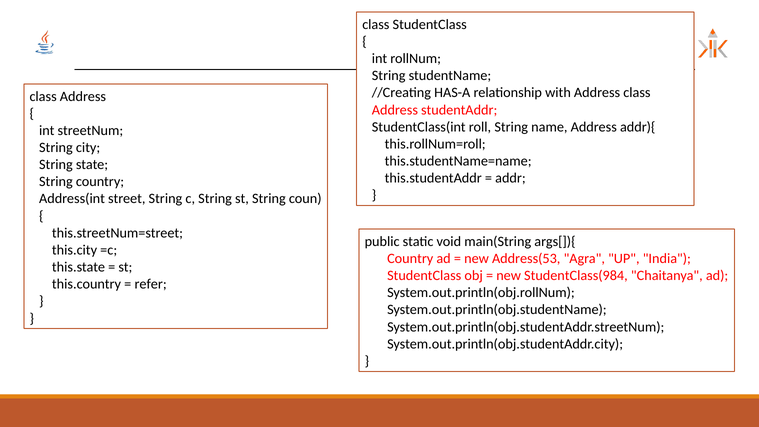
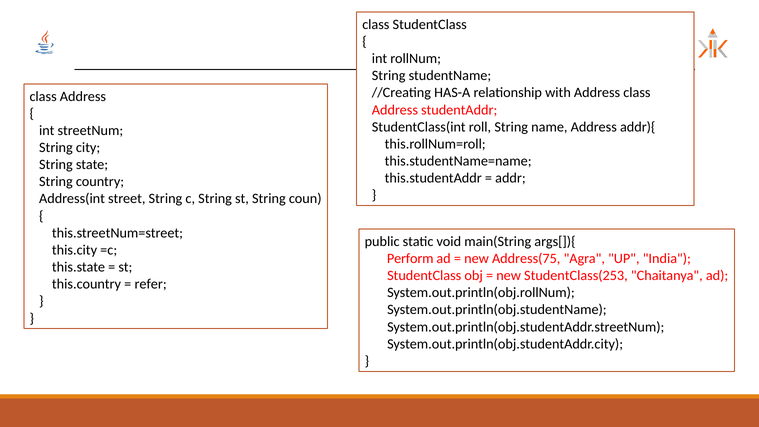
Country at (410, 258): Country -> Perform
Address(53: Address(53 -> Address(75
StudentClass(984: StudentClass(984 -> StudentClass(253
